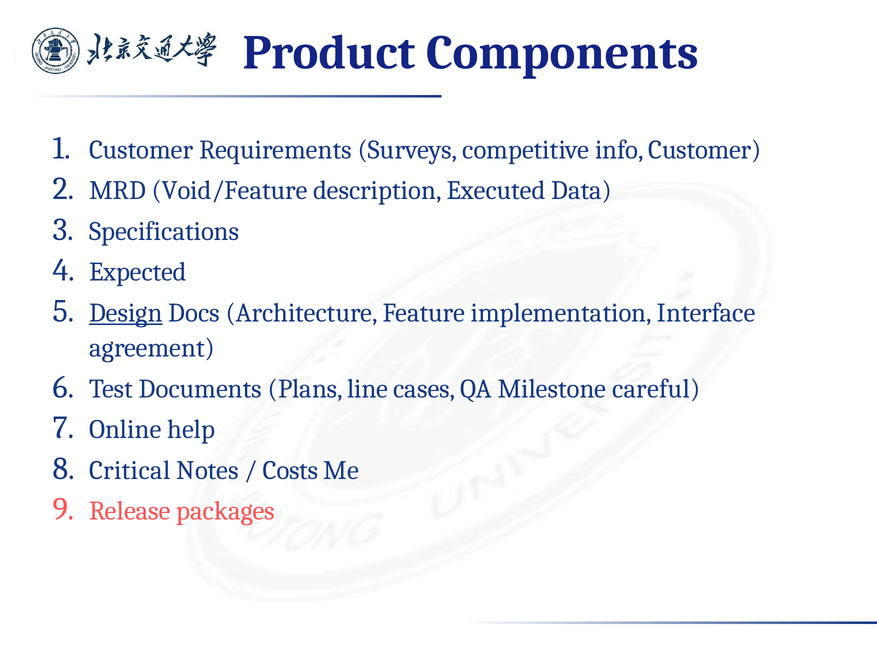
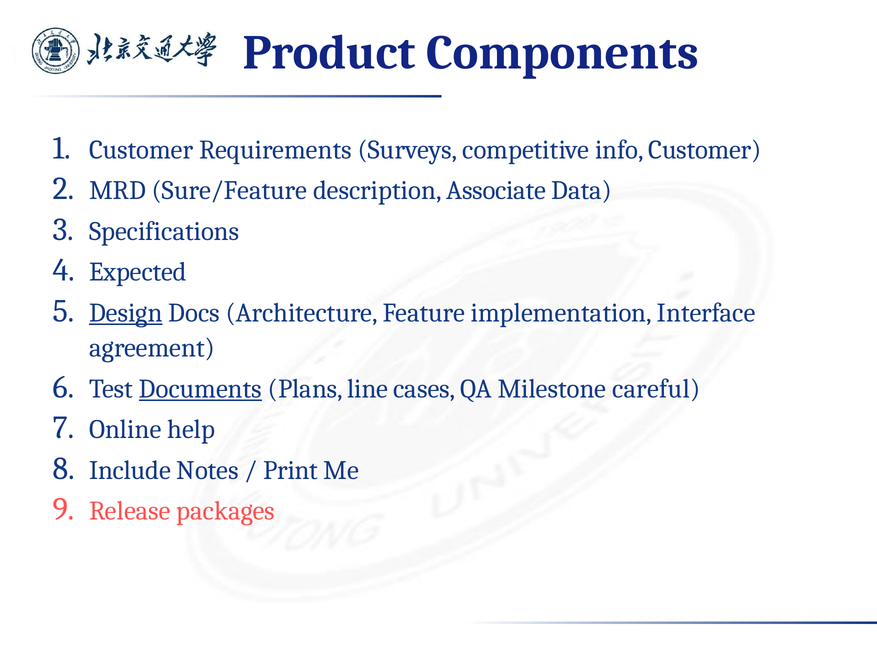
Void/Feature: Void/Feature -> Sure/Feature
Executed: Executed -> Associate
Documents underline: none -> present
Critical: Critical -> Include
Costs: Costs -> Print
